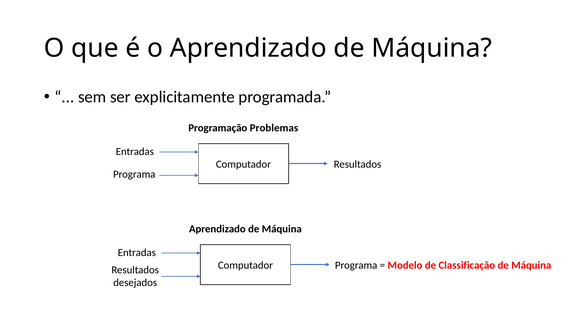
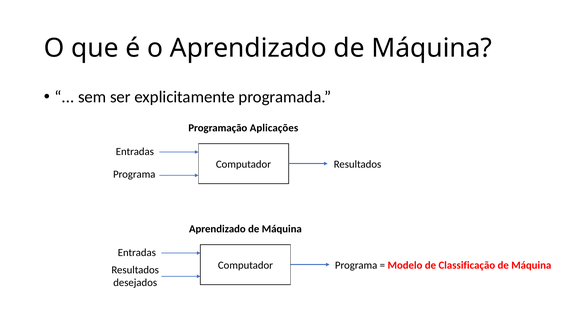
Problemas: Problemas -> Aplicações
